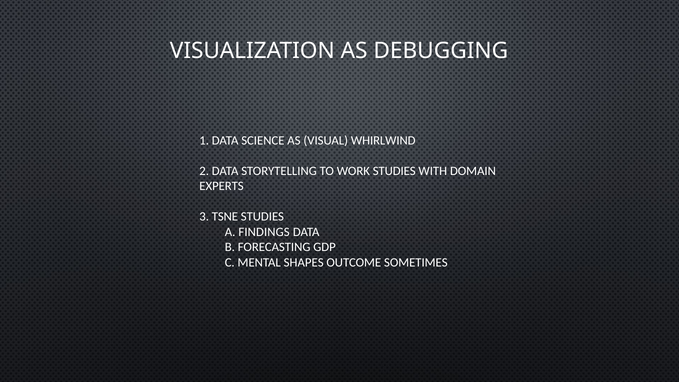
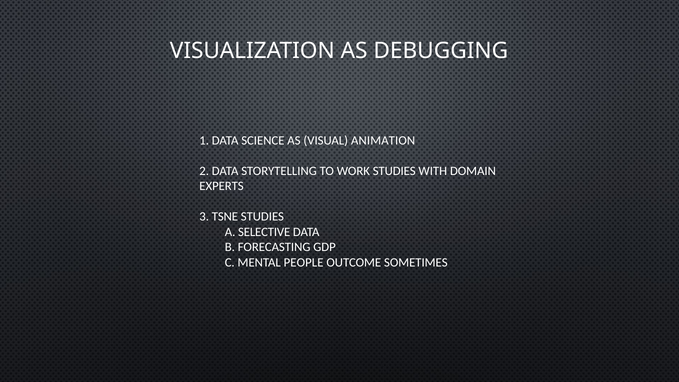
WHIRLWIND: WHIRLWIND -> ANIMATION
FINDINGS: FINDINGS -> SELECTIVE
SHAPES: SHAPES -> PEOPLE
